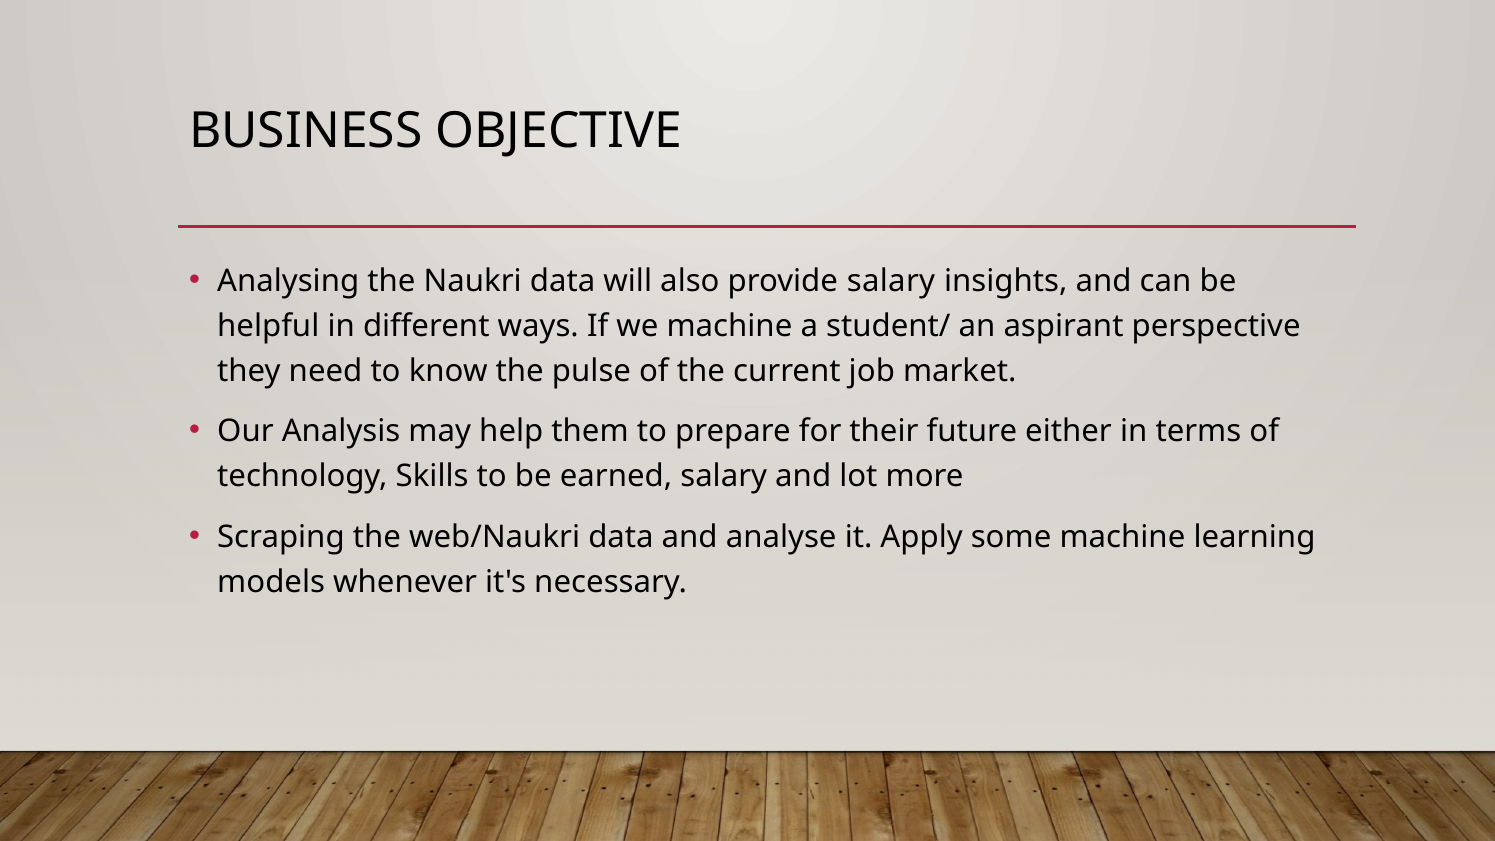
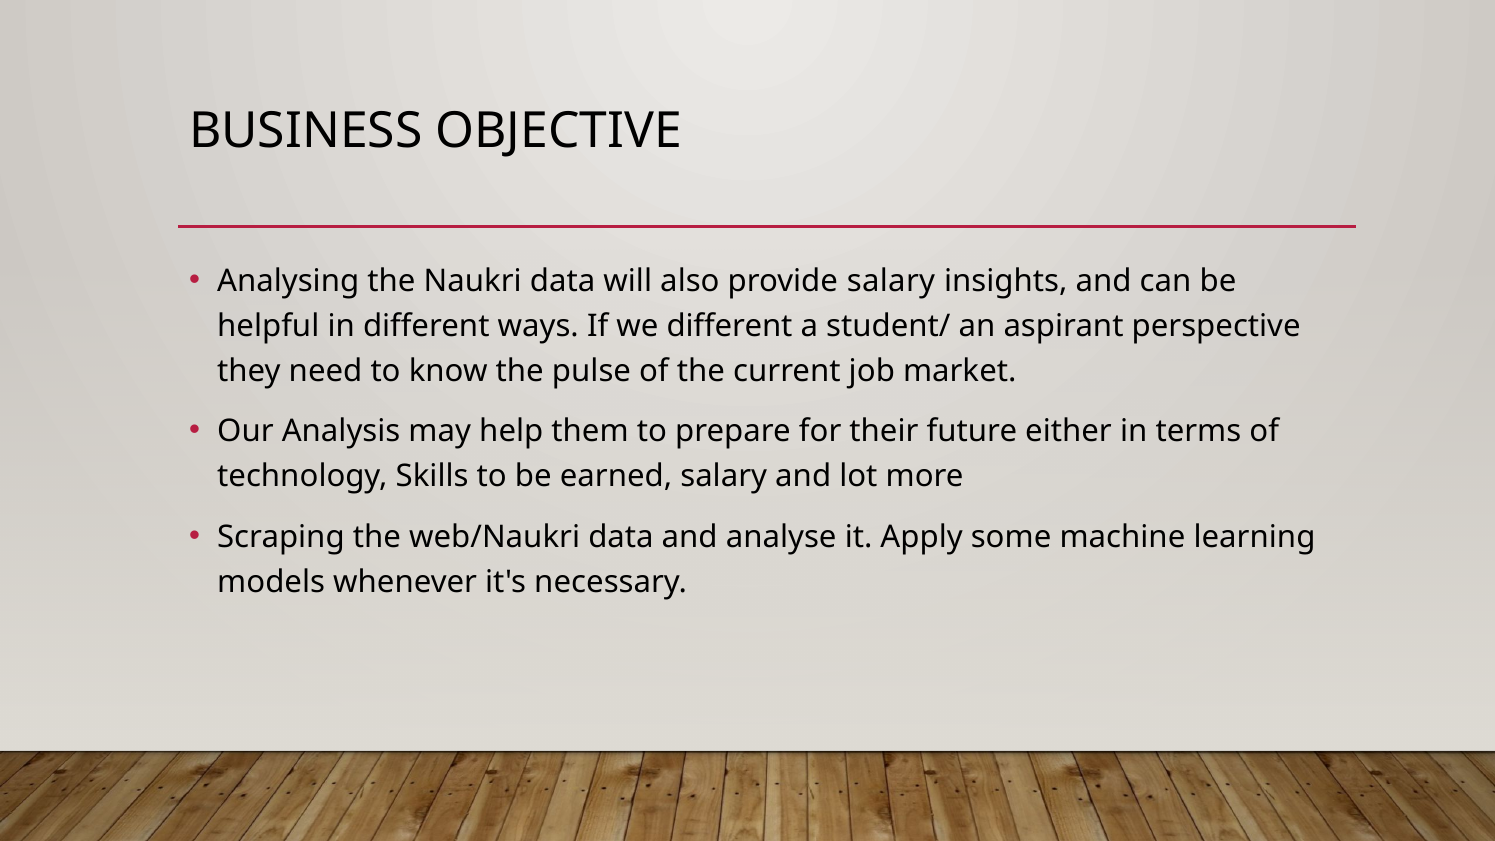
we machine: machine -> different
